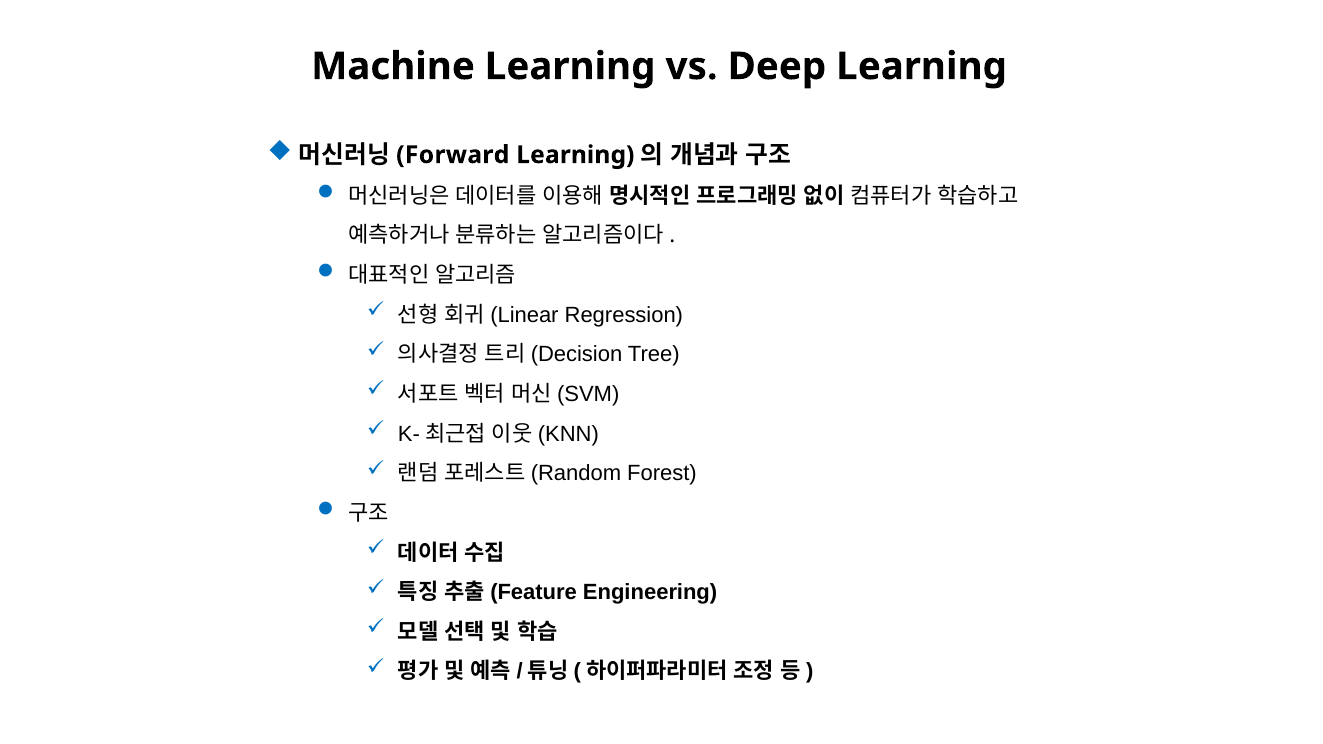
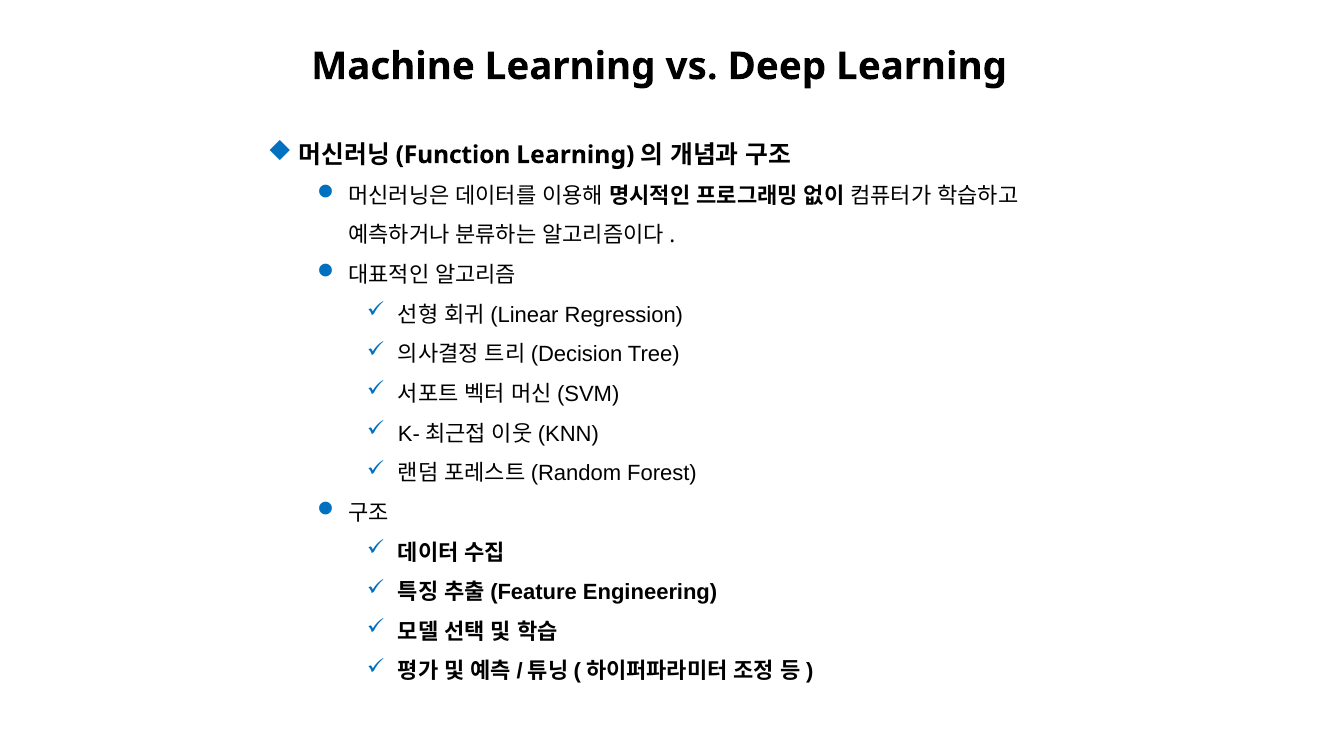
Forward: Forward -> Function
